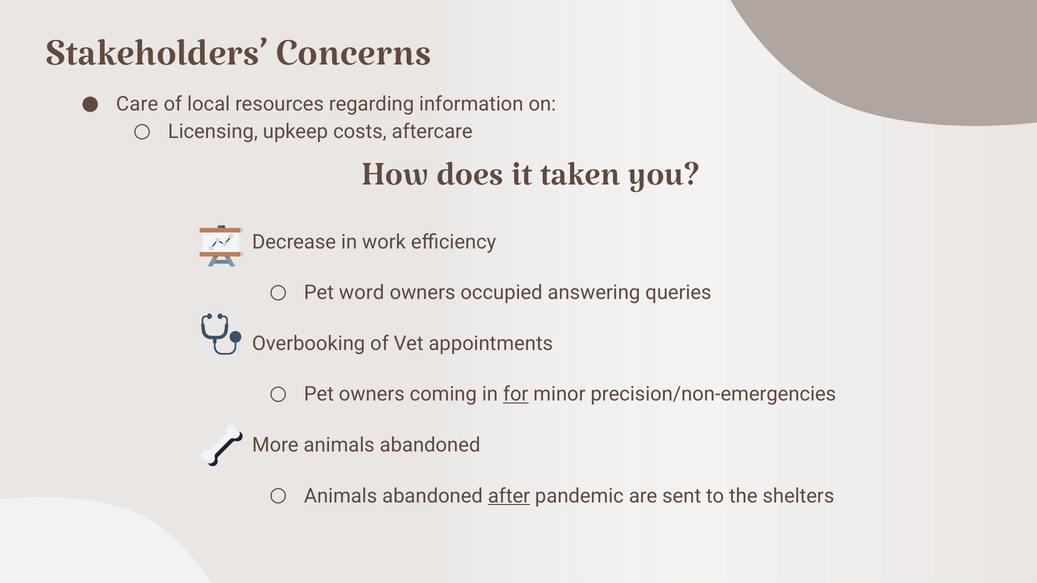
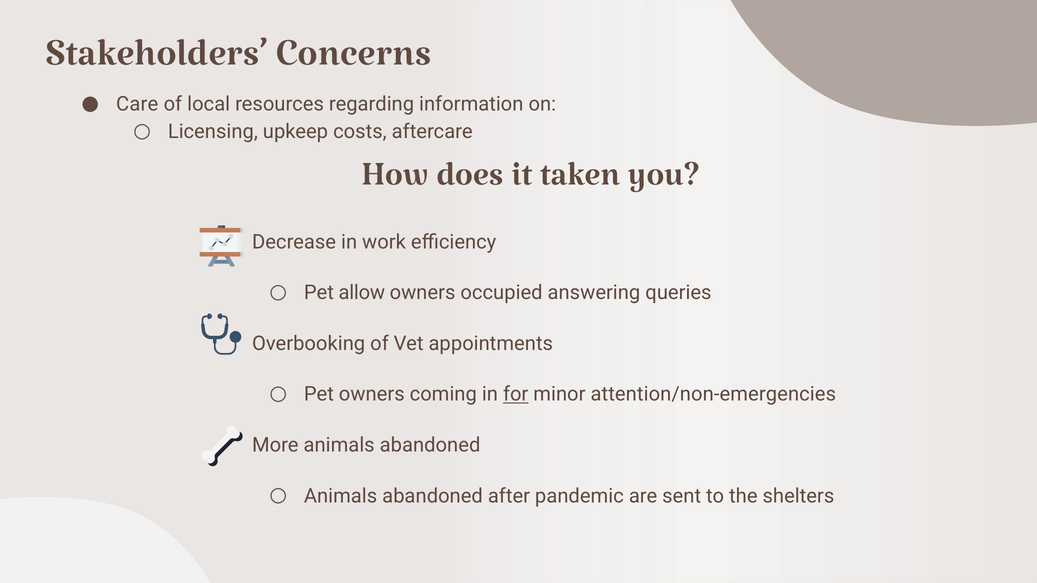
word: word -> allow
precision/non-emergencies: precision/non-emergencies -> attention/non-emergencies
after underline: present -> none
